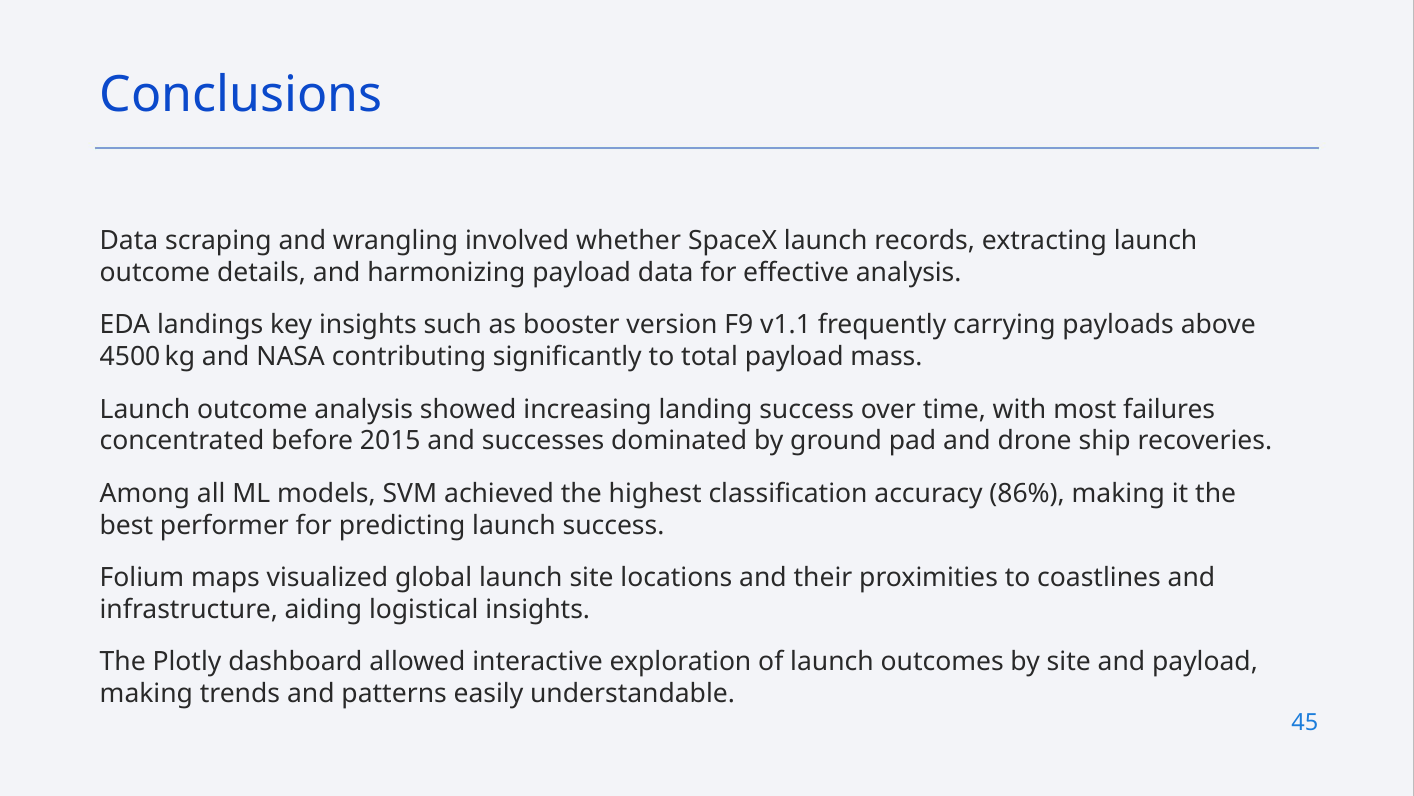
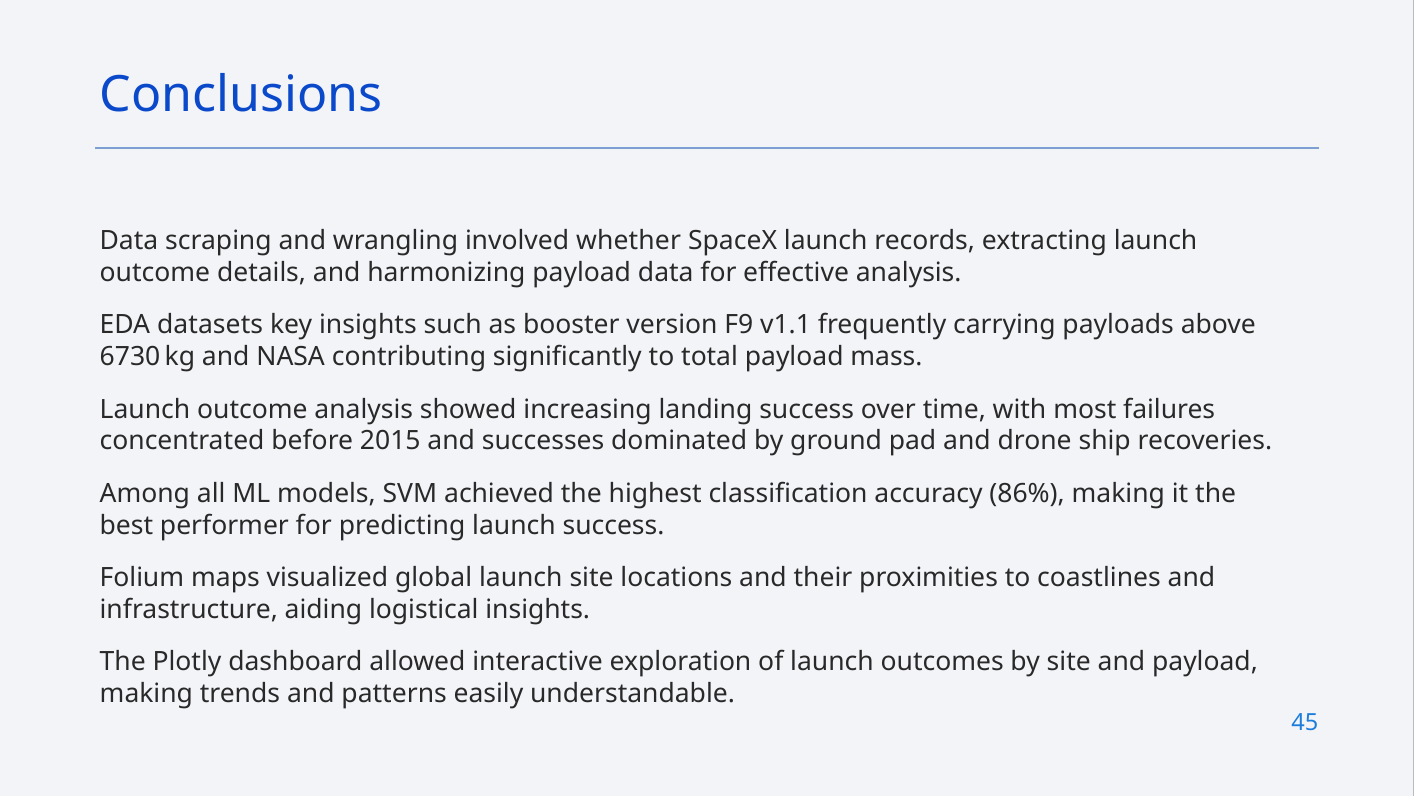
landings: landings -> datasets
4500: 4500 -> 6730
